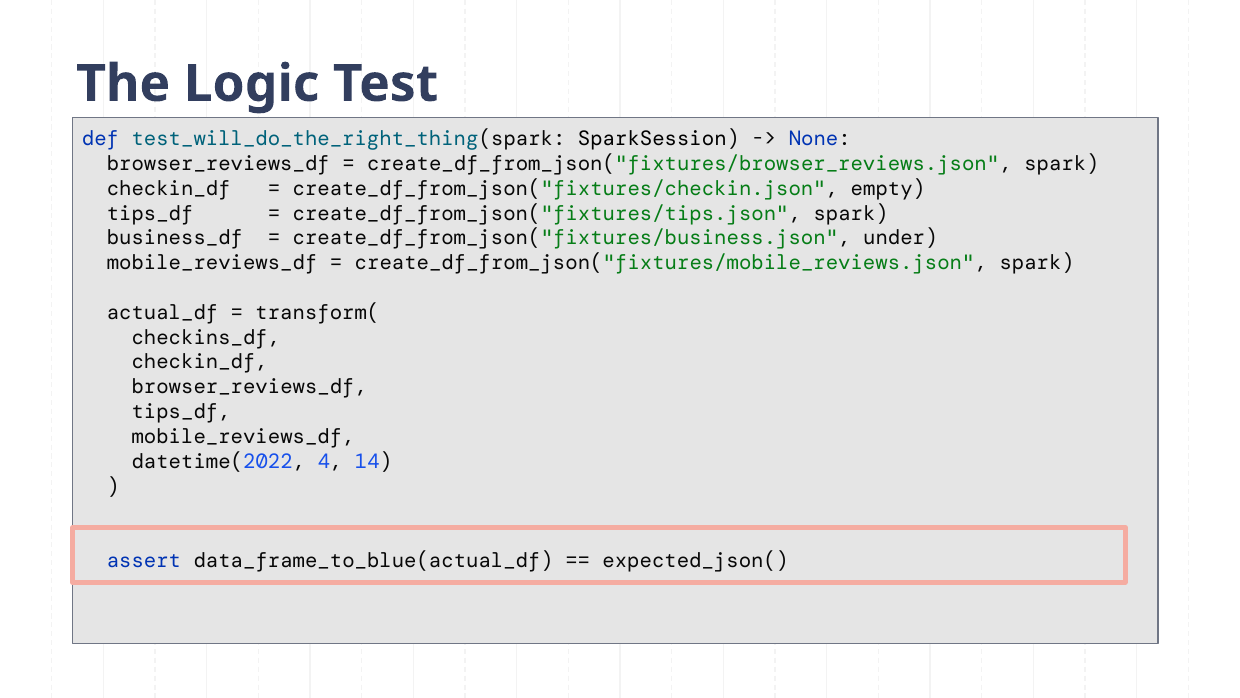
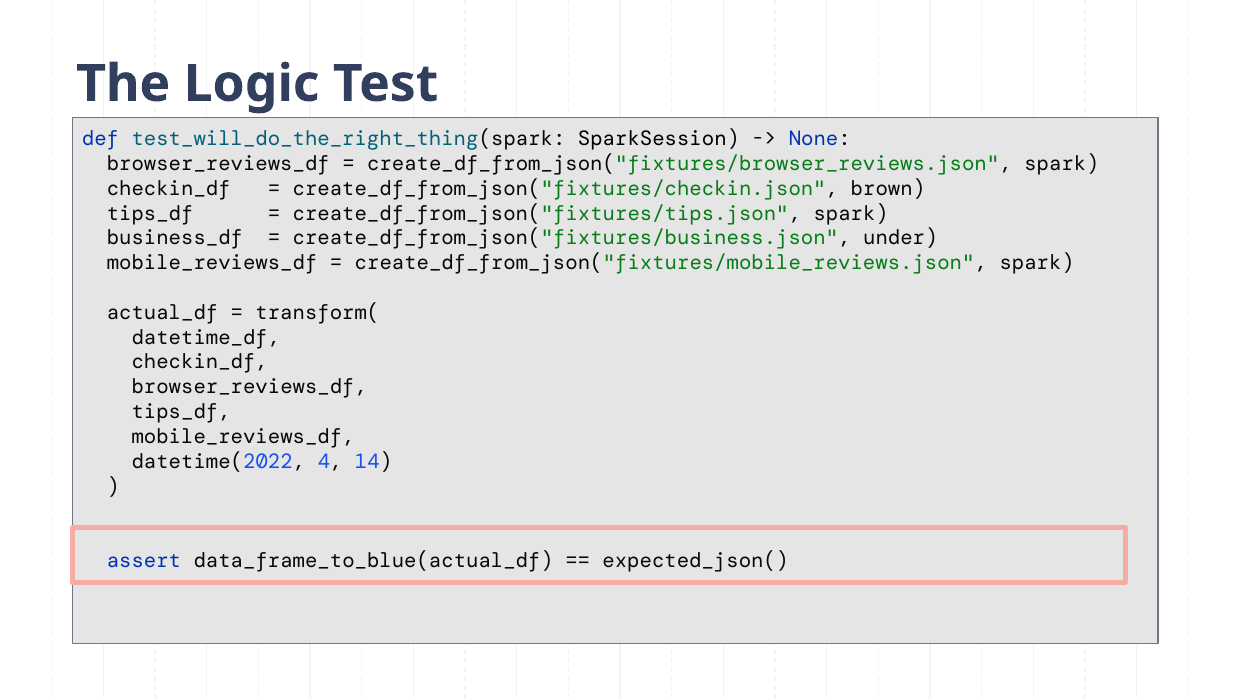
empty: empty -> brown
checkins_df: checkins_df -> datetime_df
